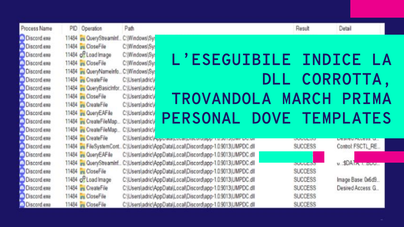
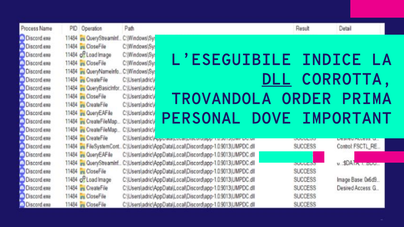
DLL underline: none -> present
MARCH: MARCH -> ORDER
TEMPLATES: TEMPLATES -> IMPORTANT
